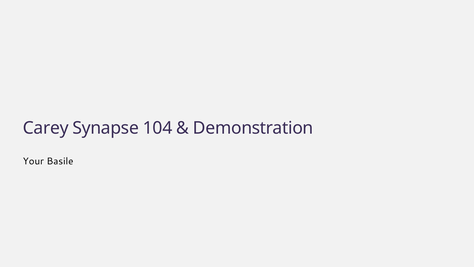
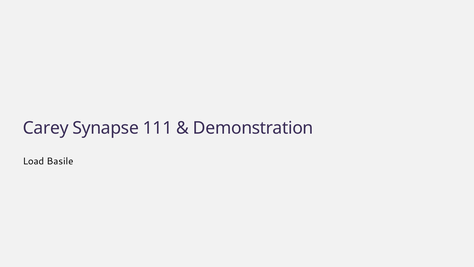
104: 104 -> 111
Your: Your -> Load
